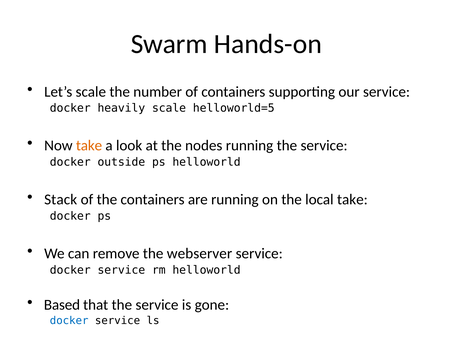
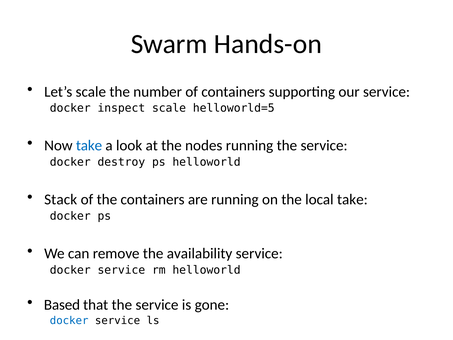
heavily: heavily -> inspect
take at (89, 146) colour: orange -> blue
outside: outside -> destroy
webserver: webserver -> availability
